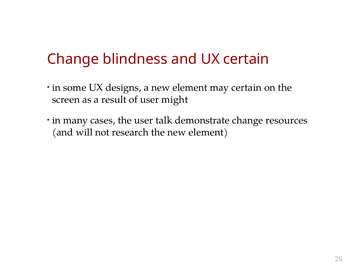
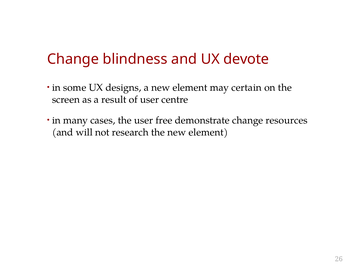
UX certain: certain -> devote
might: might -> centre
talk: talk -> free
